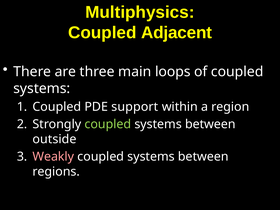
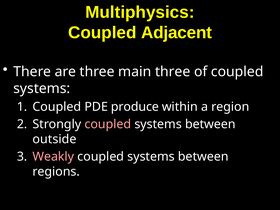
main loops: loops -> three
support: support -> produce
coupled at (108, 124) colour: light green -> pink
